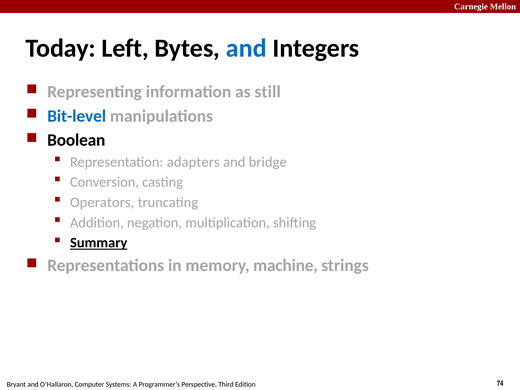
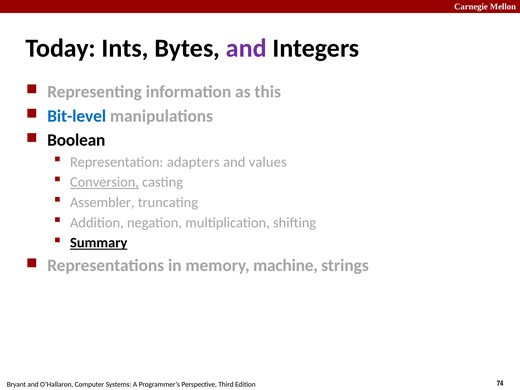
Left: Left -> Ints
and at (246, 48) colour: blue -> purple
still: still -> this
bridge: bridge -> values
Conversion underline: none -> present
Operators: Operators -> Assembler
